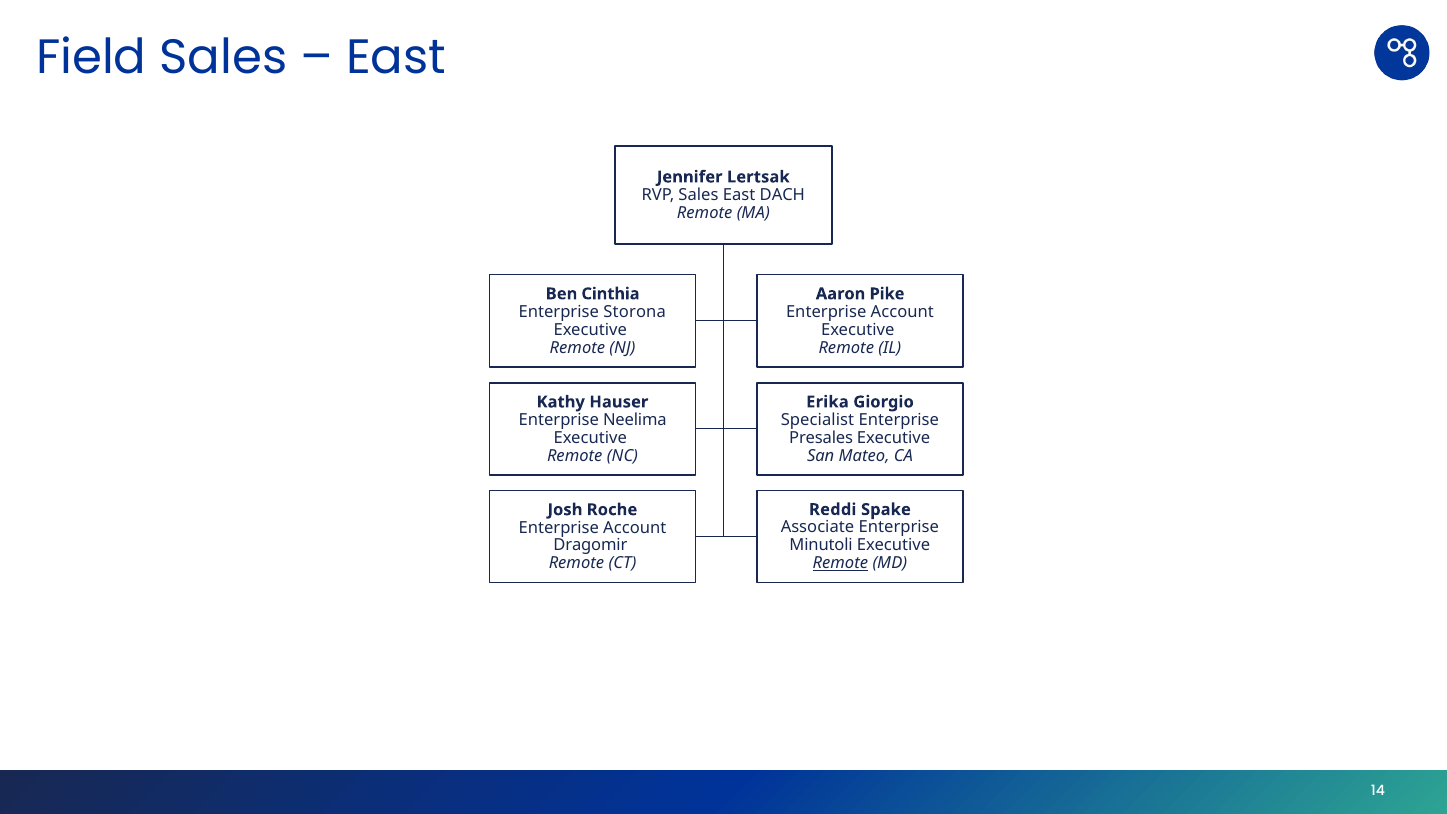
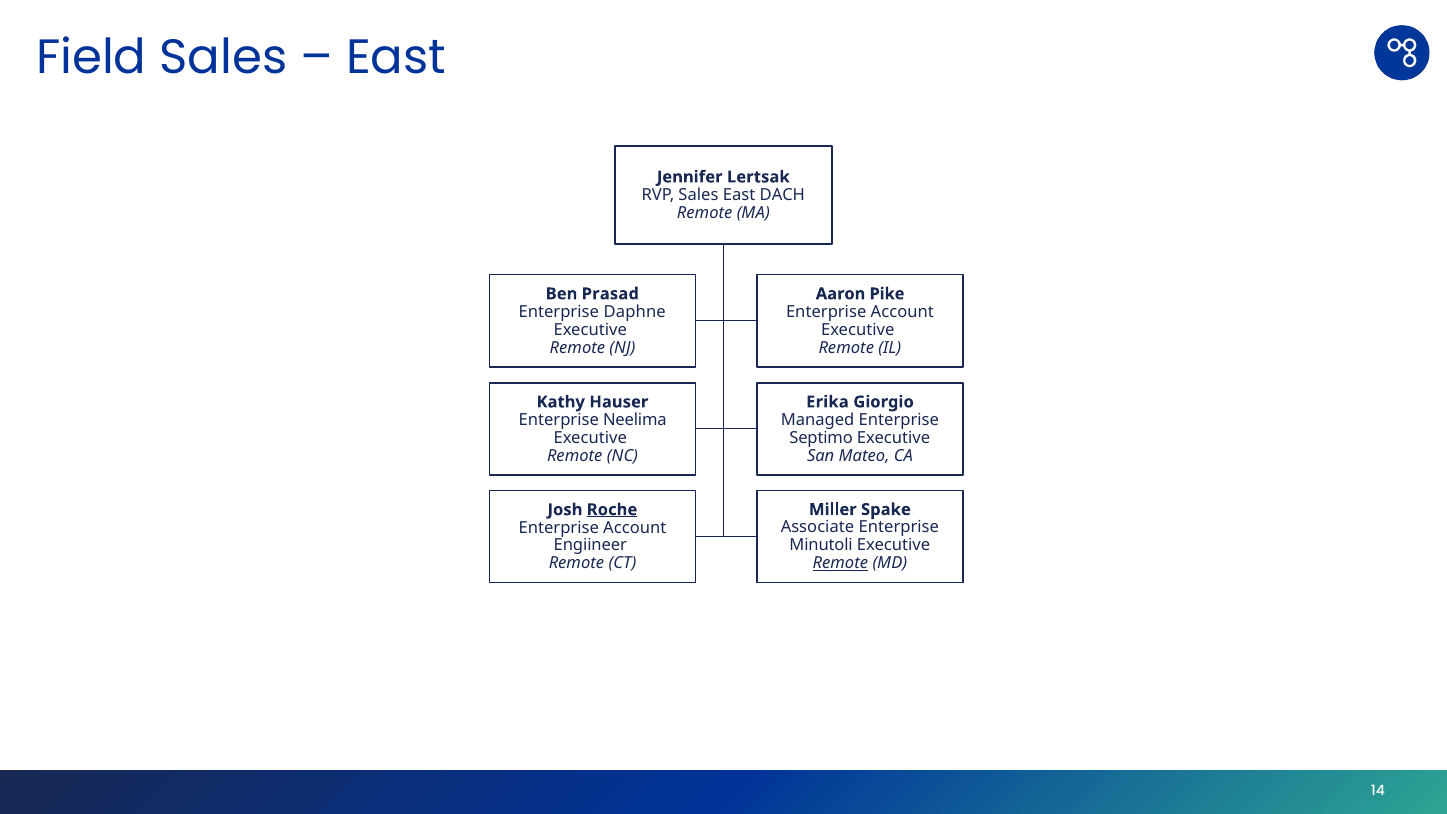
Cinthia: Cinthia -> Prasad
Storona: Storona -> Daphne
Specialist: Specialist -> Managed
Presales: Presales -> Septimo
Reddi: Reddi -> Miller
Roche underline: none -> present
Dragomir: Dragomir -> Engiineer
